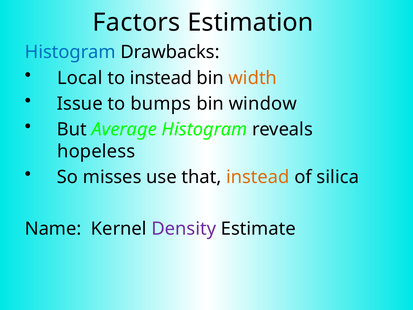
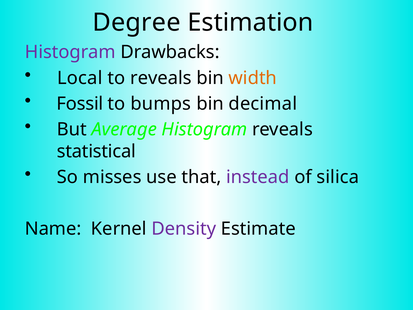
Factors: Factors -> Degree
Histogram at (70, 52) colour: blue -> purple
to instead: instead -> reveals
Issue: Issue -> Fossil
window: window -> decimal
hopeless: hopeless -> statistical
instead at (258, 177) colour: orange -> purple
